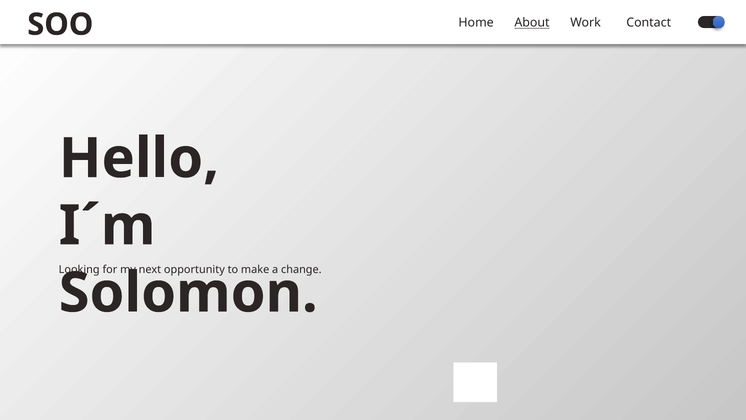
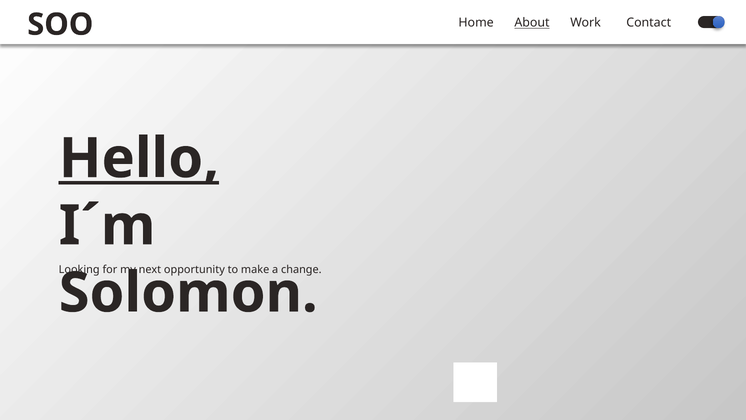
Hello underline: none -> present
